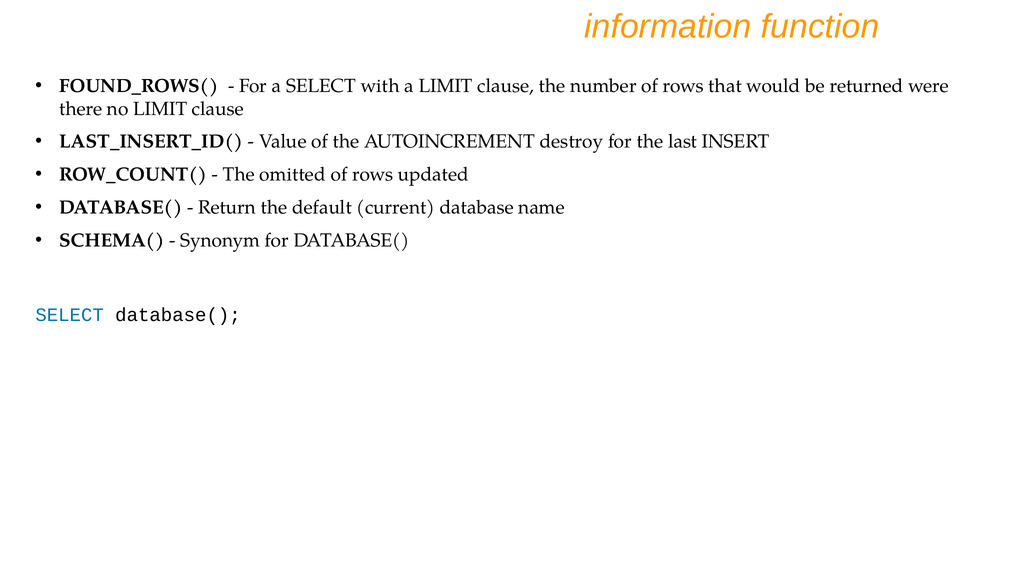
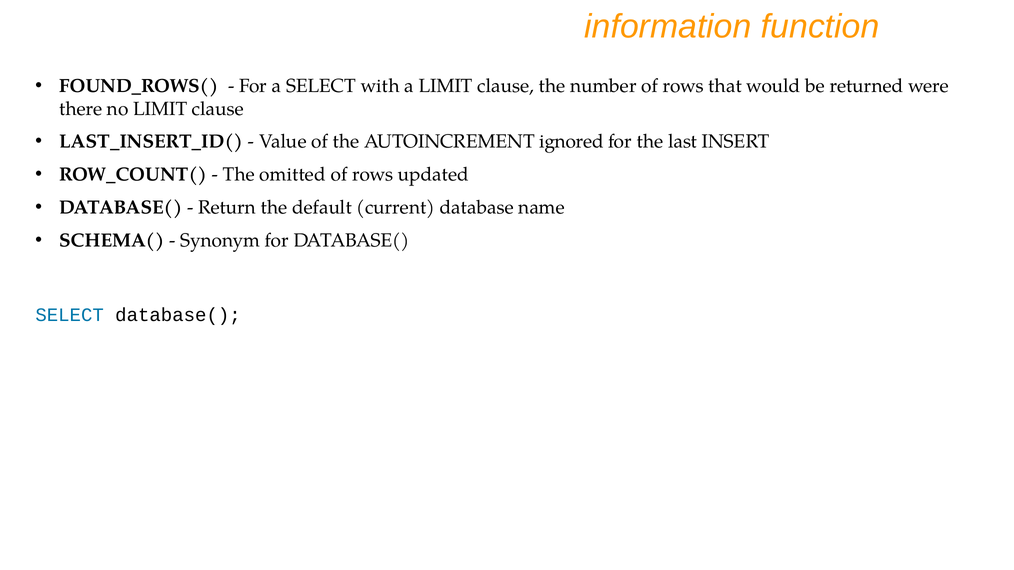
destroy: destroy -> ignored
